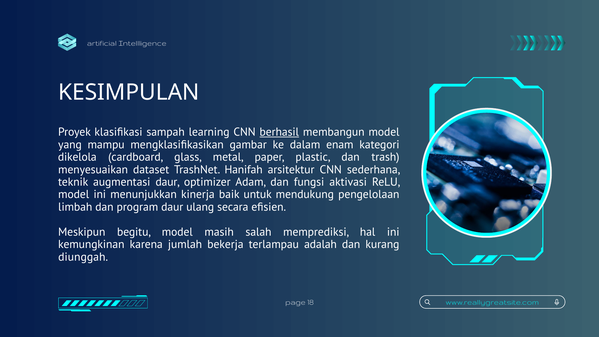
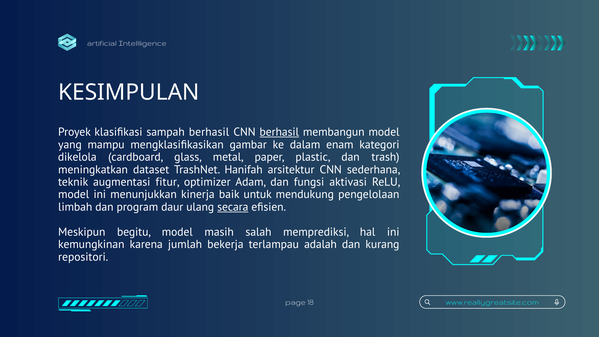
sampah learning: learning -> berhasil
menyesuaikan: menyesuaikan -> meningkatkan
augmentasi daur: daur -> fitur
secara underline: none -> present
diunggah: diunggah -> repositori
